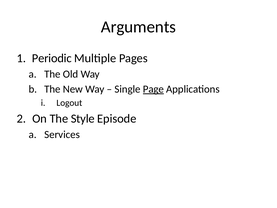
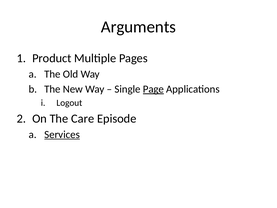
Periodic: Periodic -> Product
Style: Style -> Care
Services underline: none -> present
